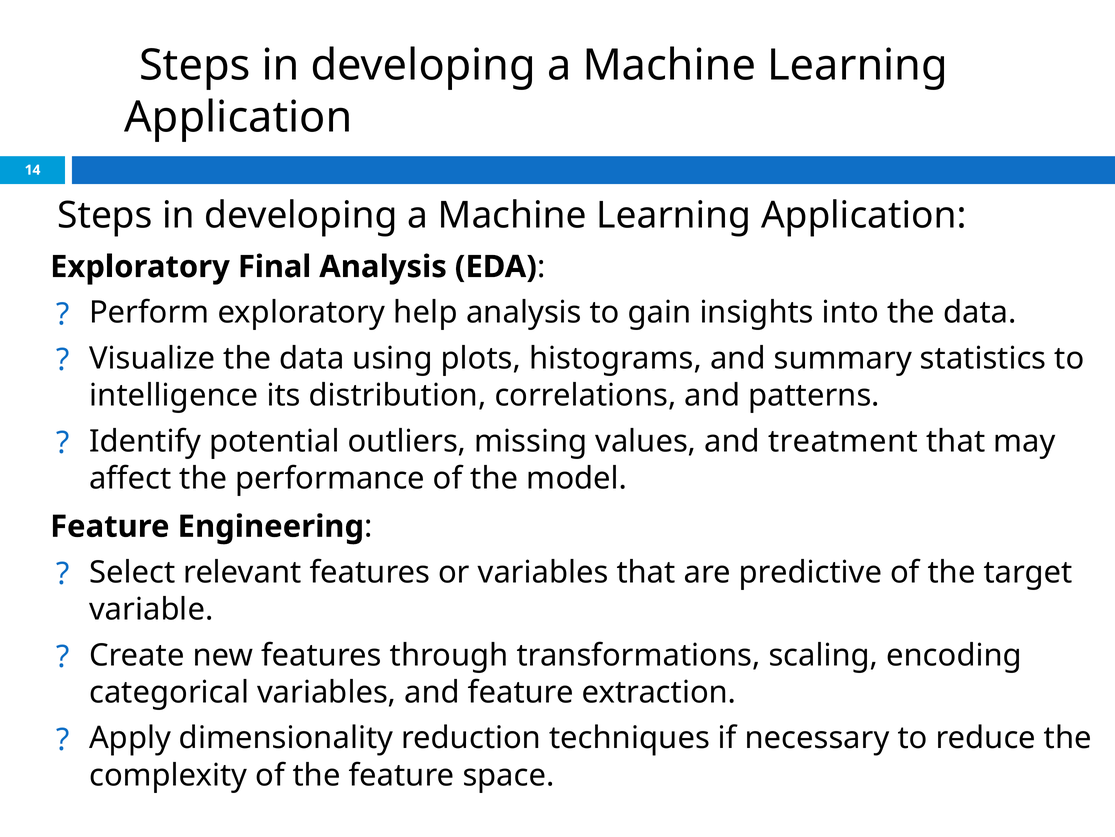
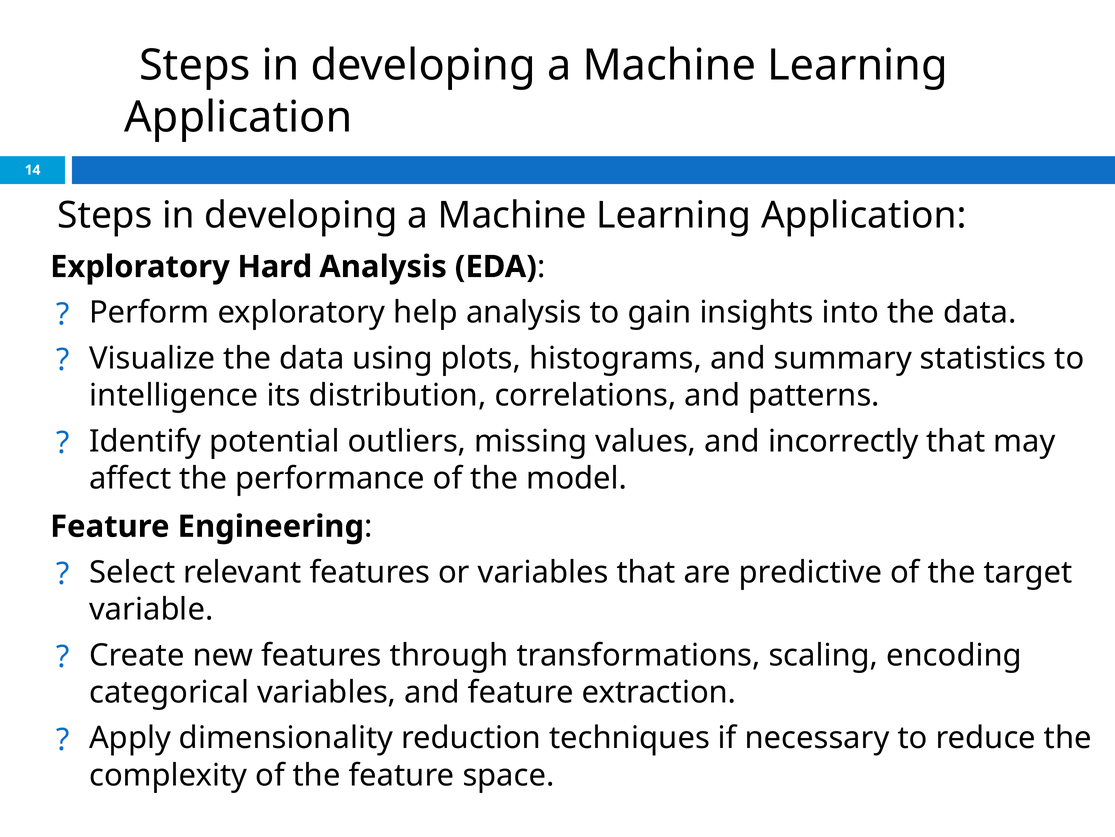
Final: Final -> Hard
treatment: treatment -> incorrectly
